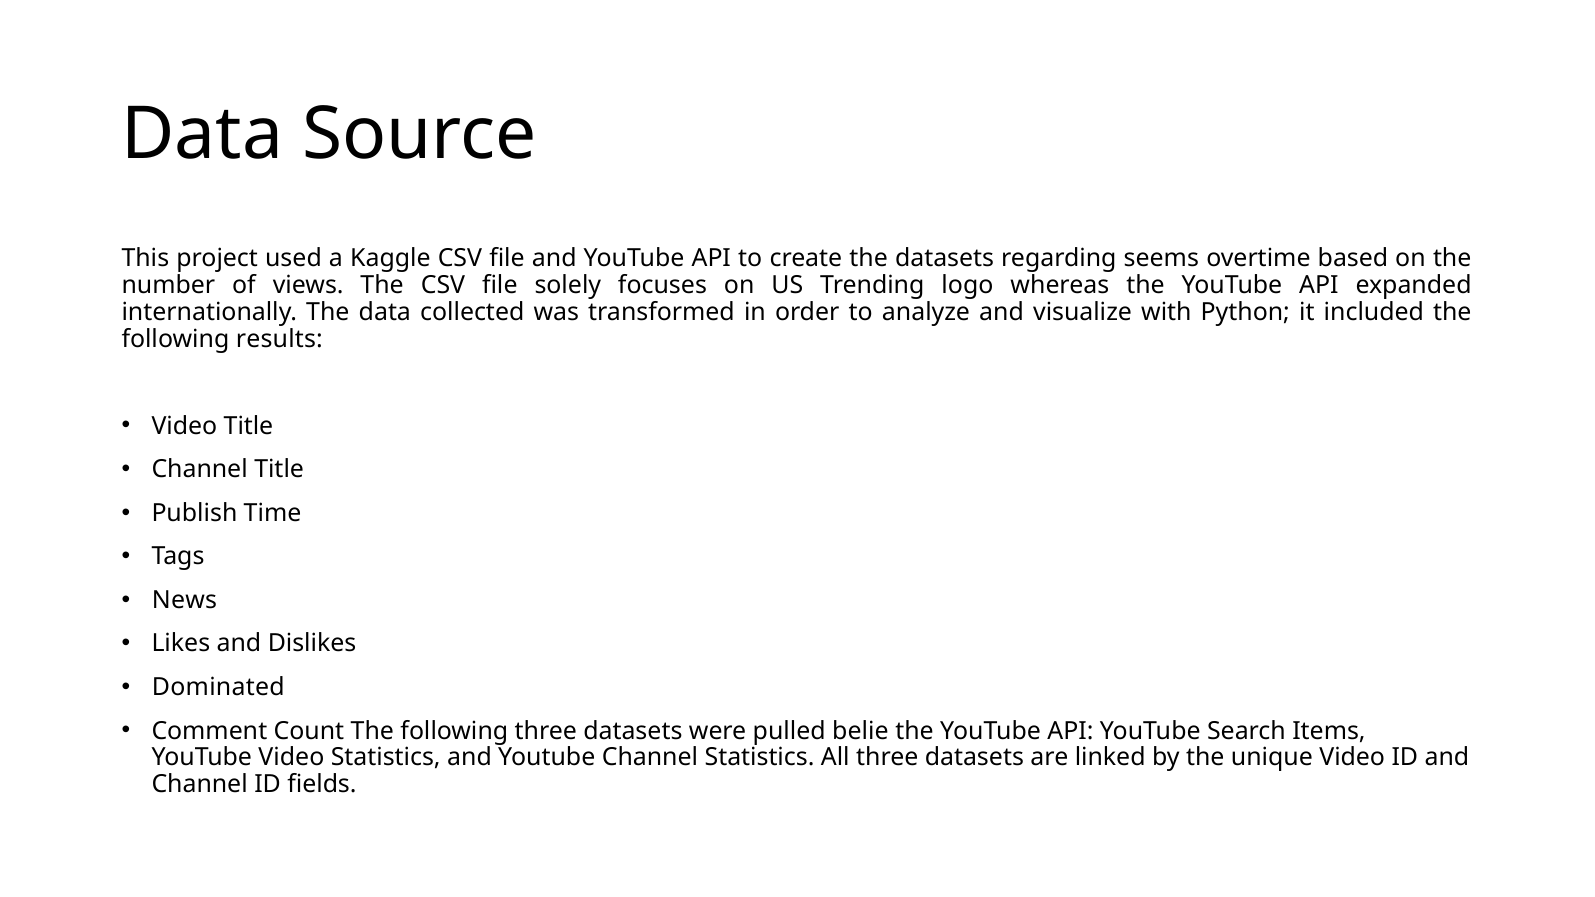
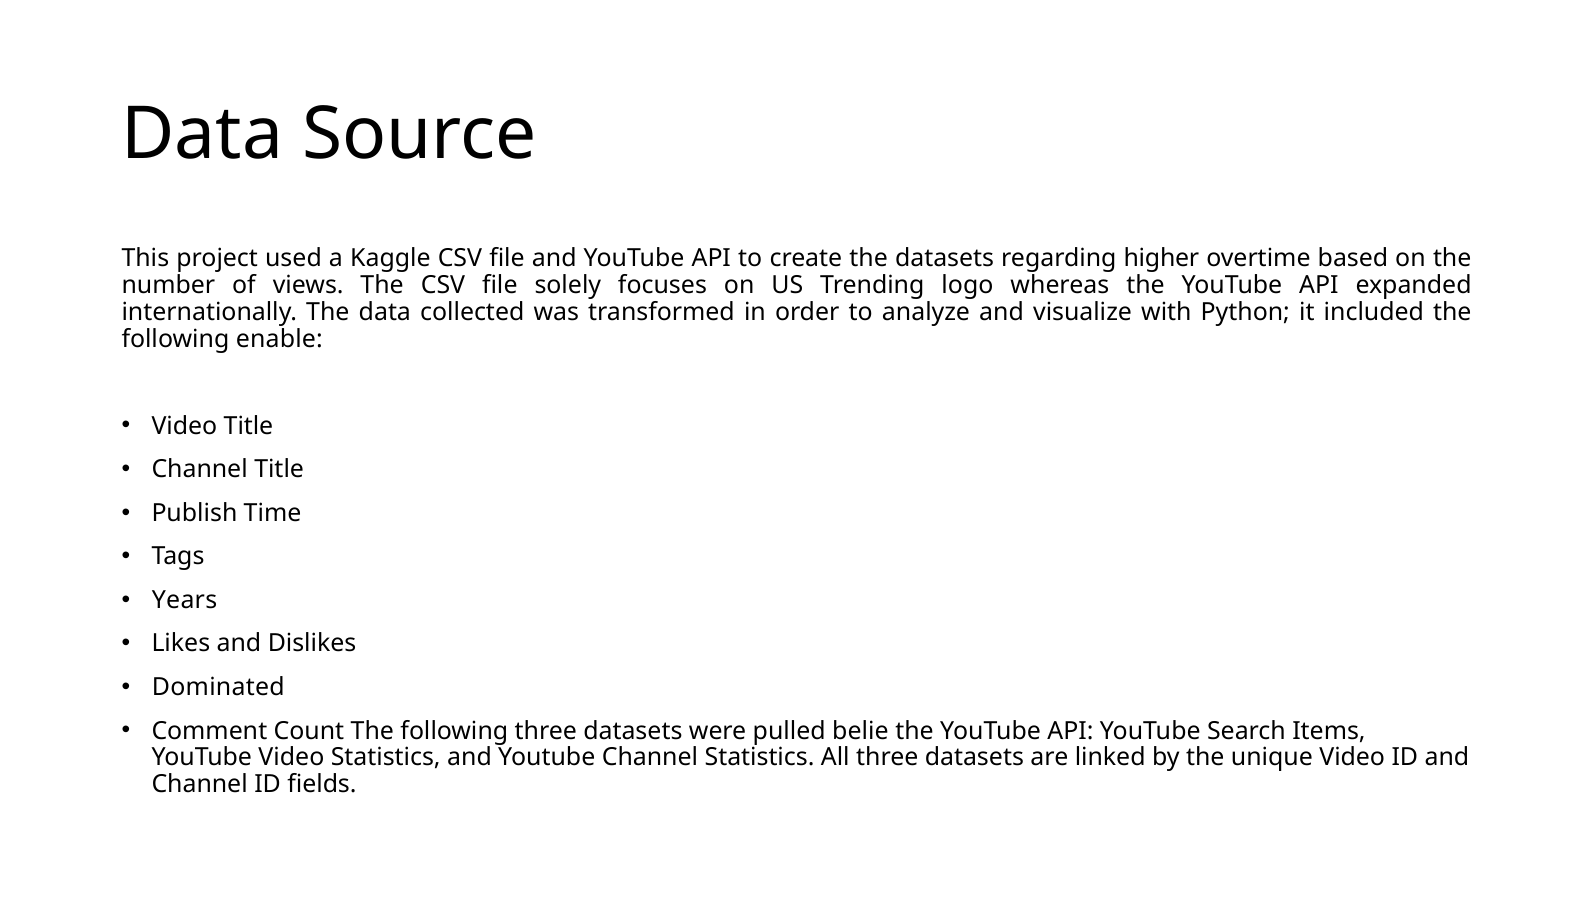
seems: seems -> higher
results: results -> enable
News: News -> Years
